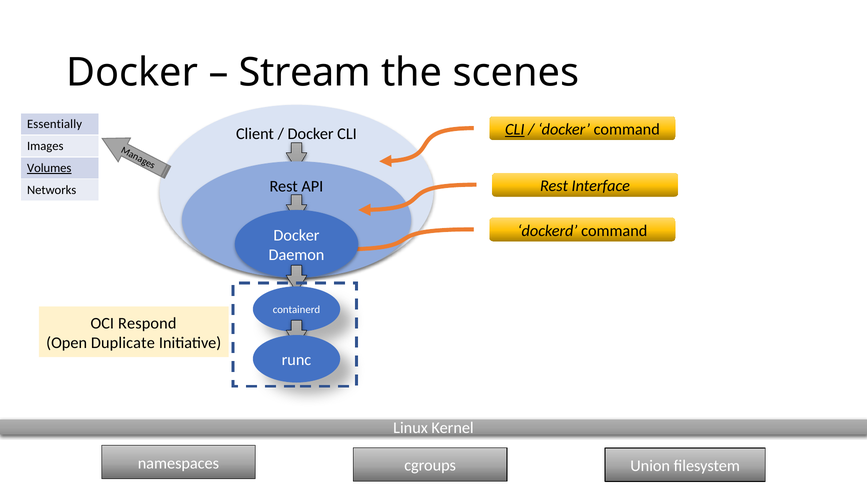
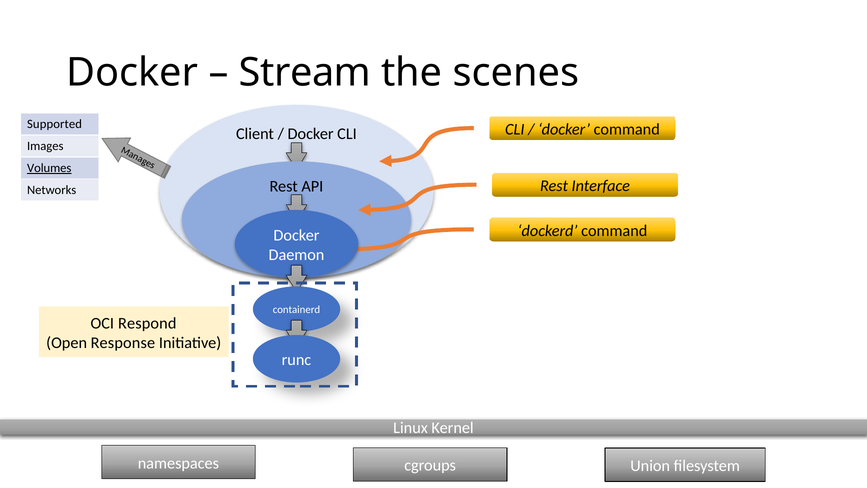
Essentially: Essentially -> Supported
CLI at (515, 129) underline: present -> none
Duplicate: Duplicate -> Response
